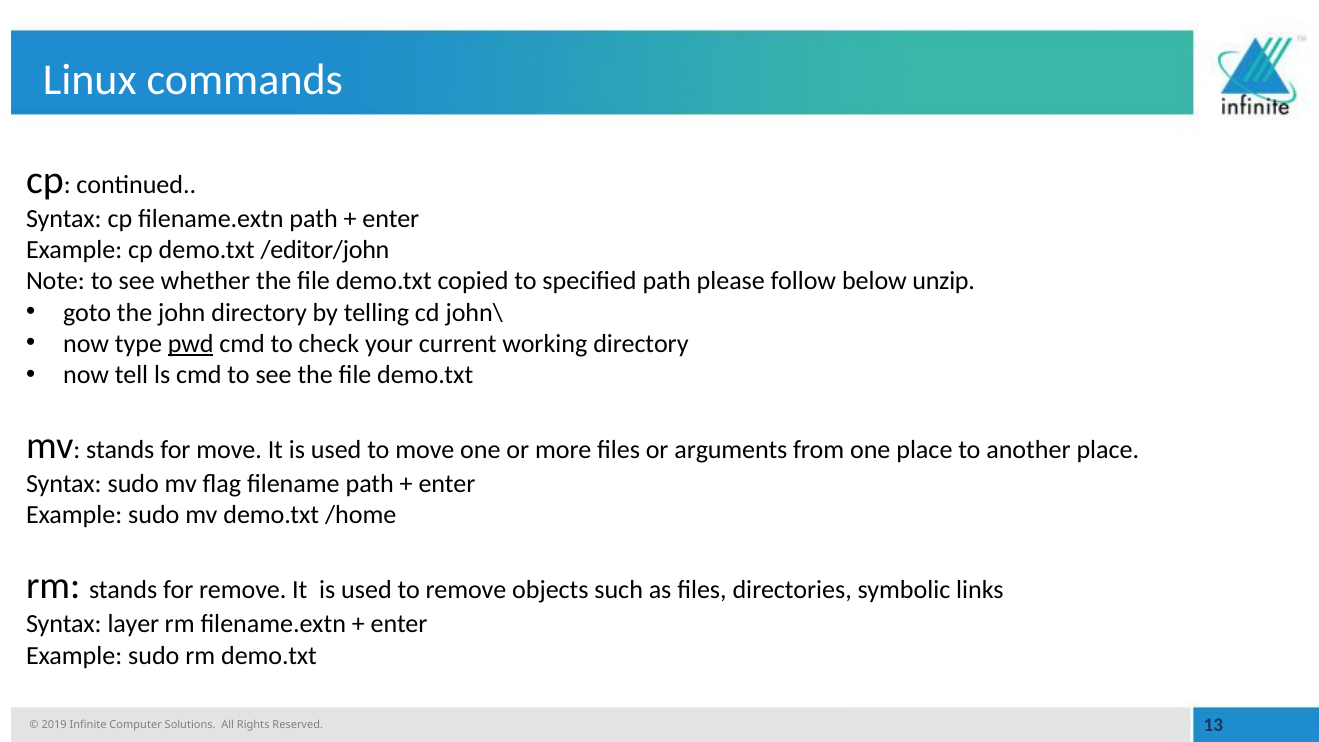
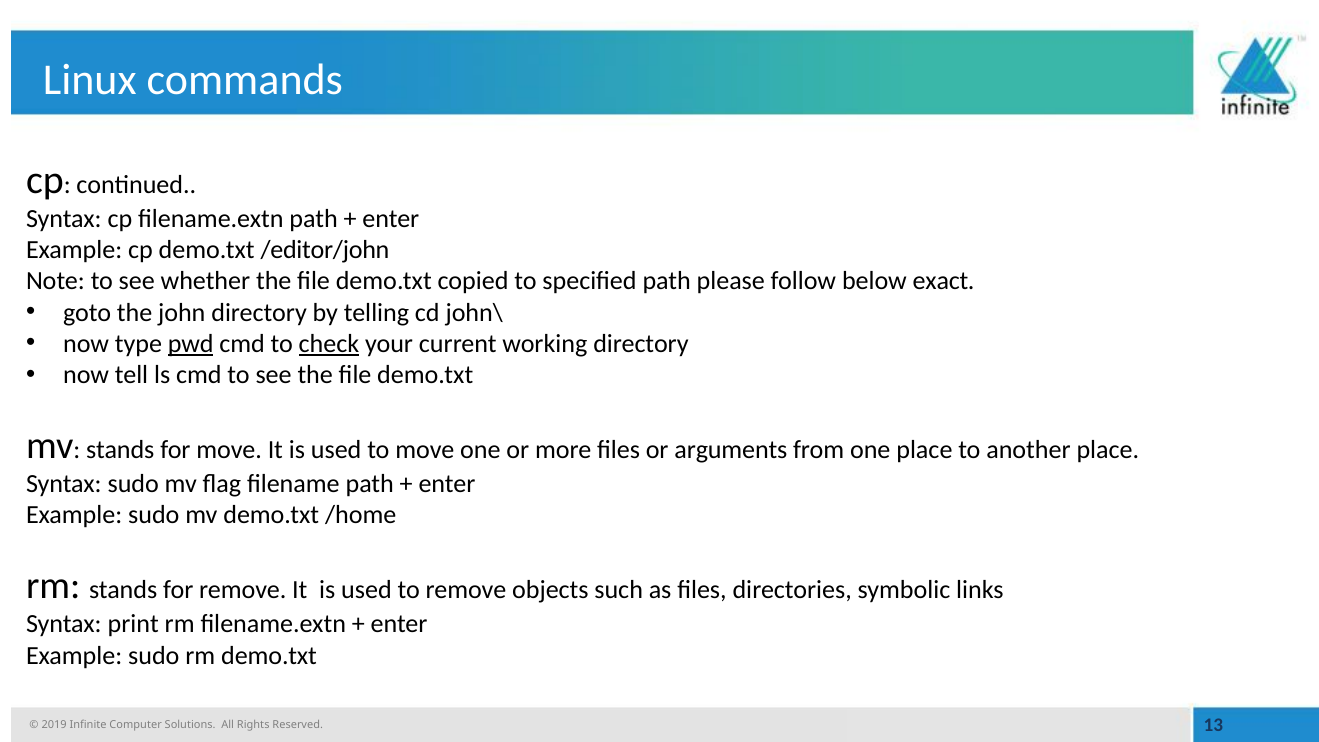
unzip: unzip -> exact
check underline: none -> present
layer: layer -> print
